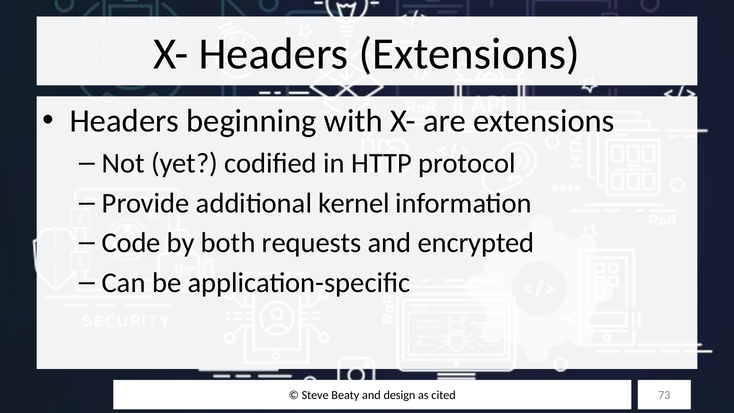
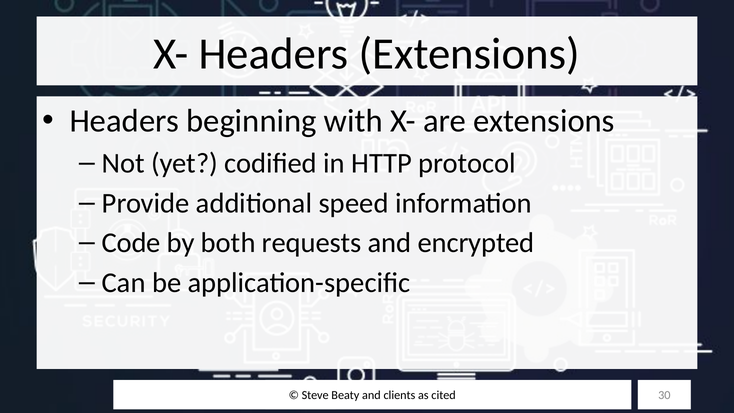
kernel: kernel -> speed
design: design -> clients
73: 73 -> 30
